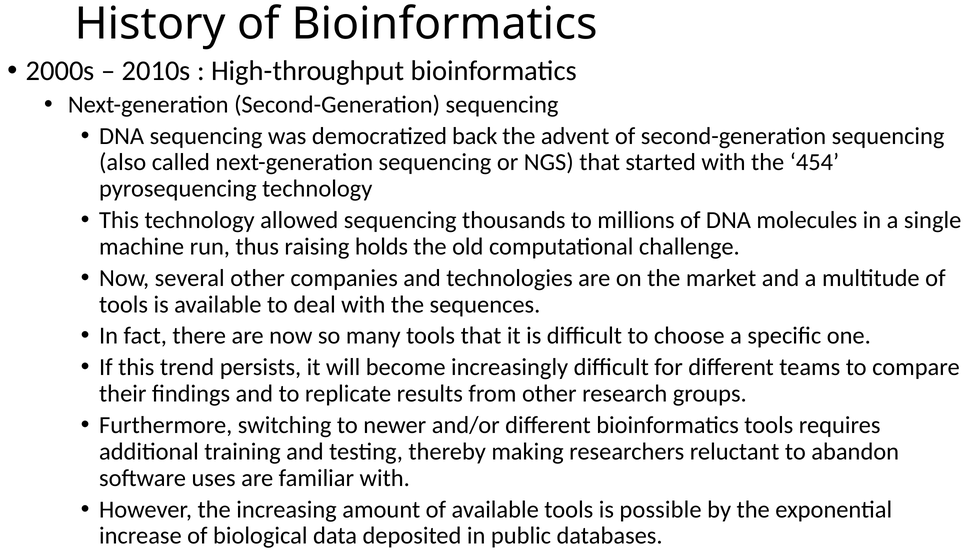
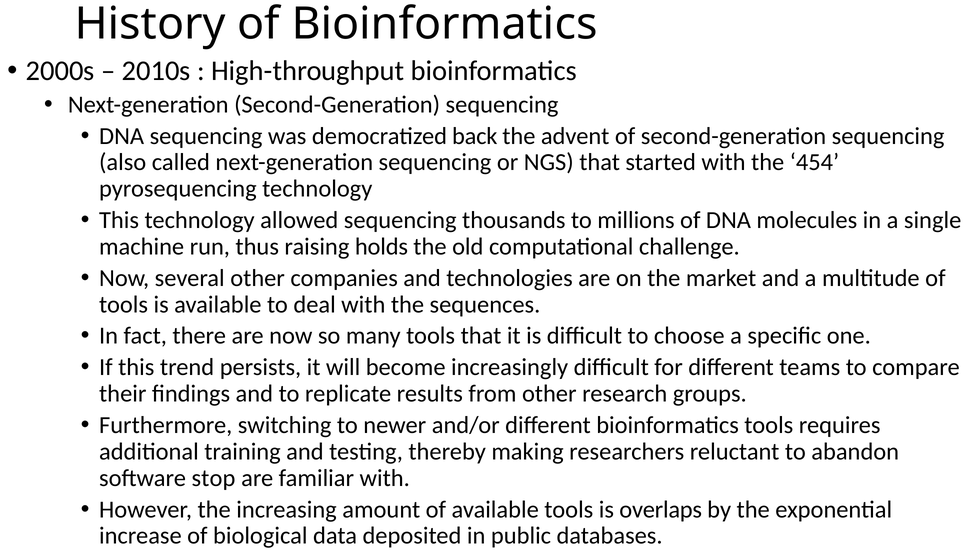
uses: uses -> stop
possible: possible -> overlaps
